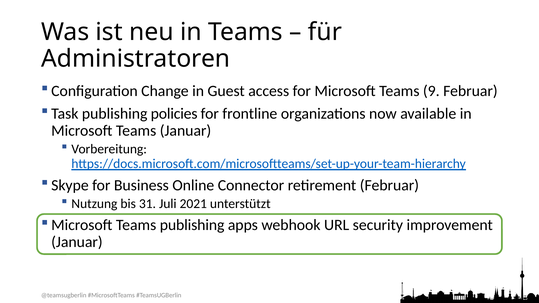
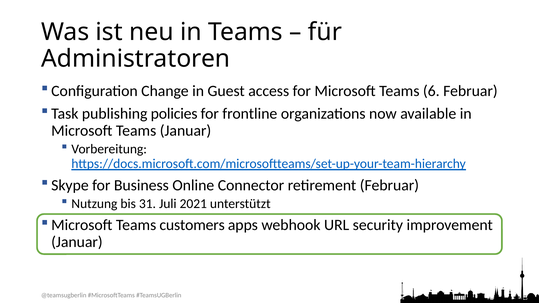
9: 9 -> 6
Teams publishing: publishing -> customers
